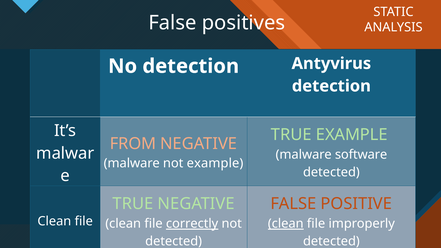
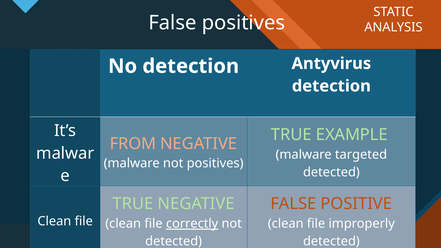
software: software -> targeted
not example: example -> positives
clean at (286, 224) underline: present -> none
